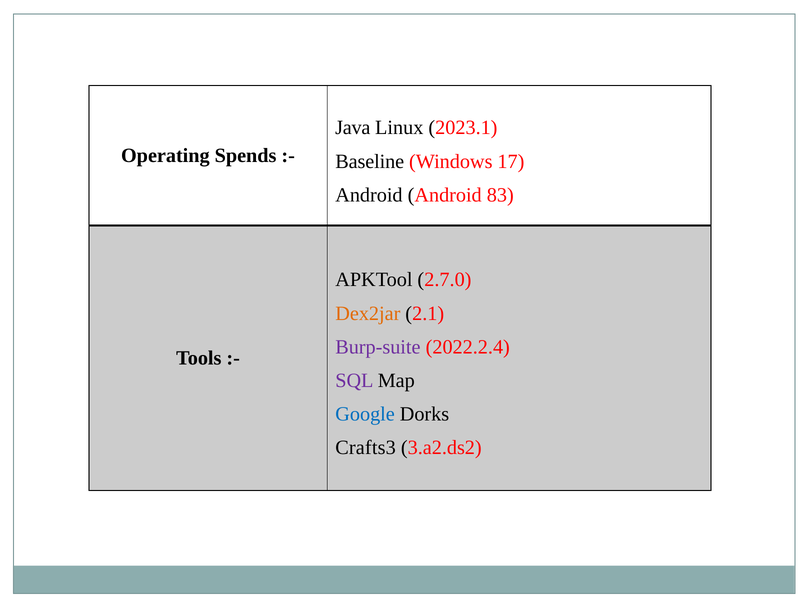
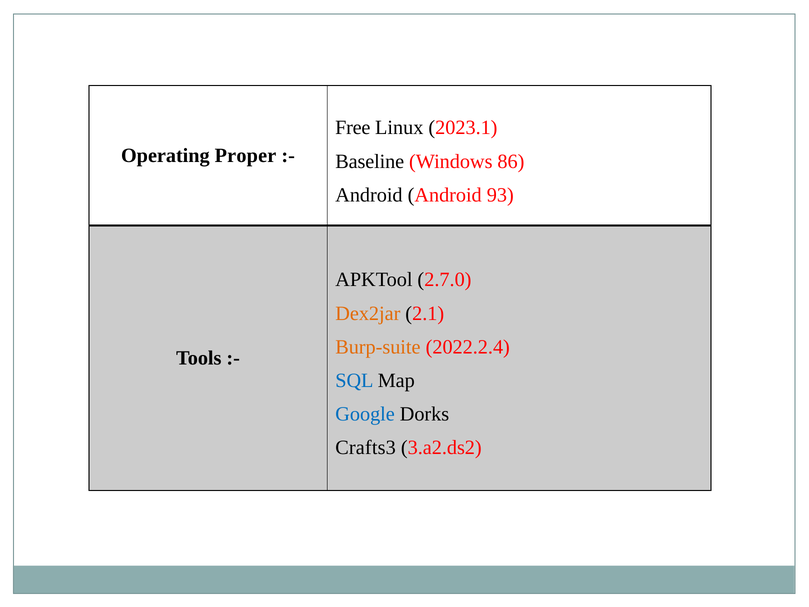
Java: Java -> Free
Spends: Spends -> Proper
17: 17 -> 86
83: 83 -> 93
Burp-suite colour: purple -> orange
SQL colour: purple -> blue
